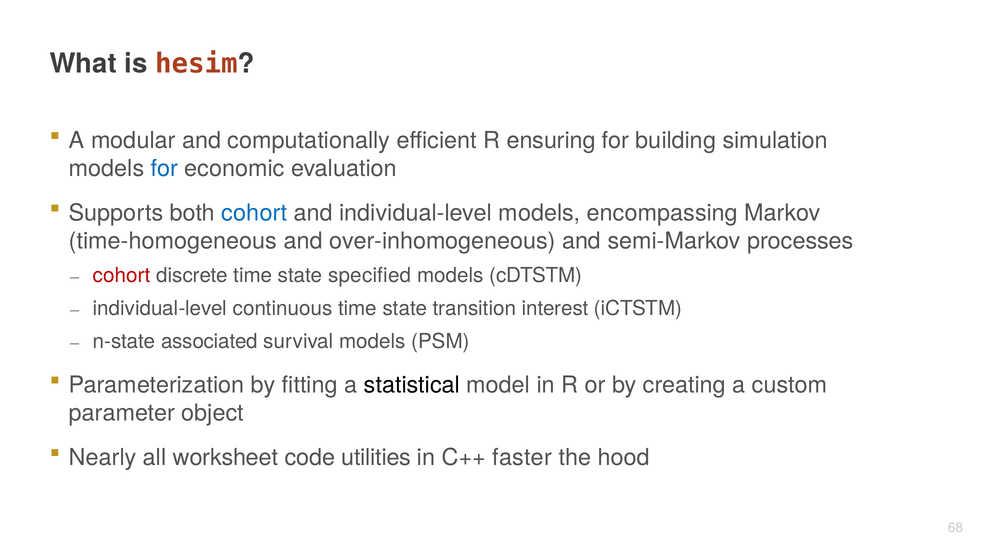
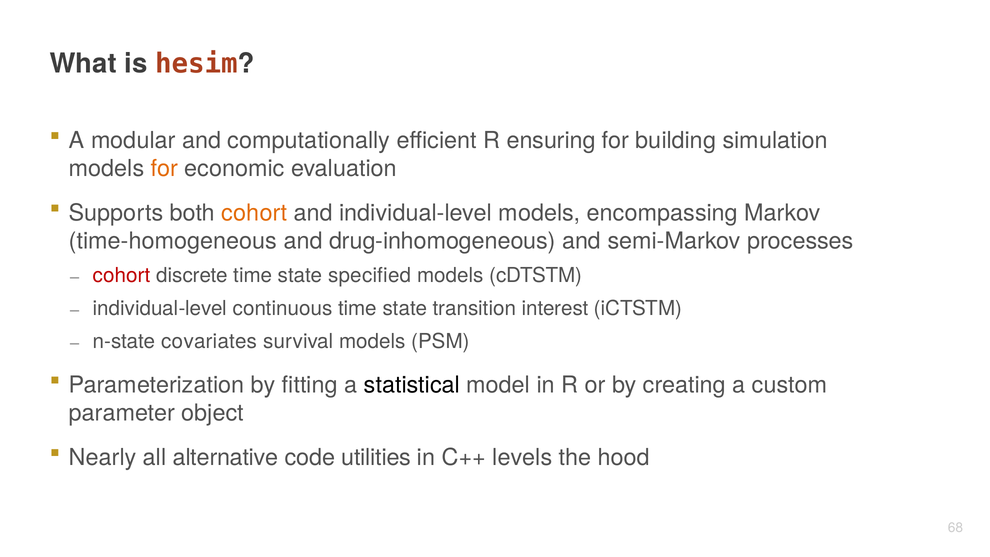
for at (164, 168) colour: blue -> orange
cohort at (254, 213) colour: blue -> orange
over-inhomogeneous: over-inhomogeneous -> drug-inhomogeneous
associated: associated -> covariates
worksheet: worksheet -> alternative
faster: faster -> levels
